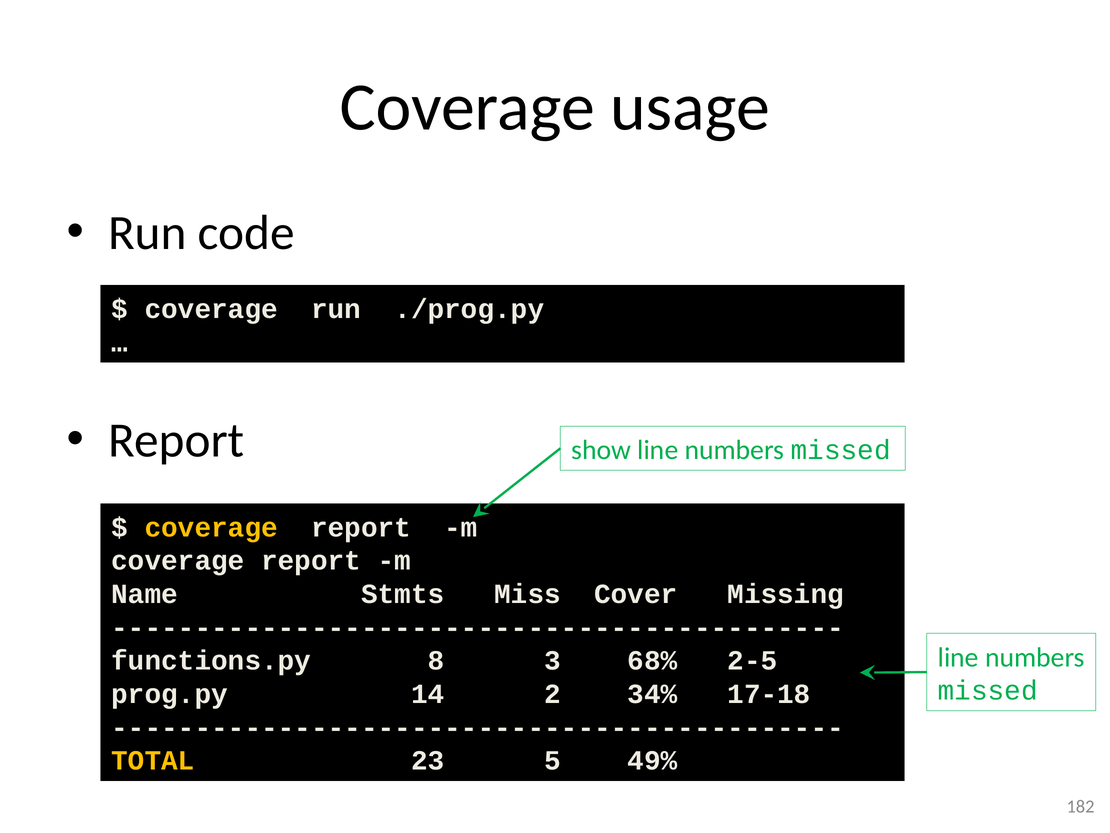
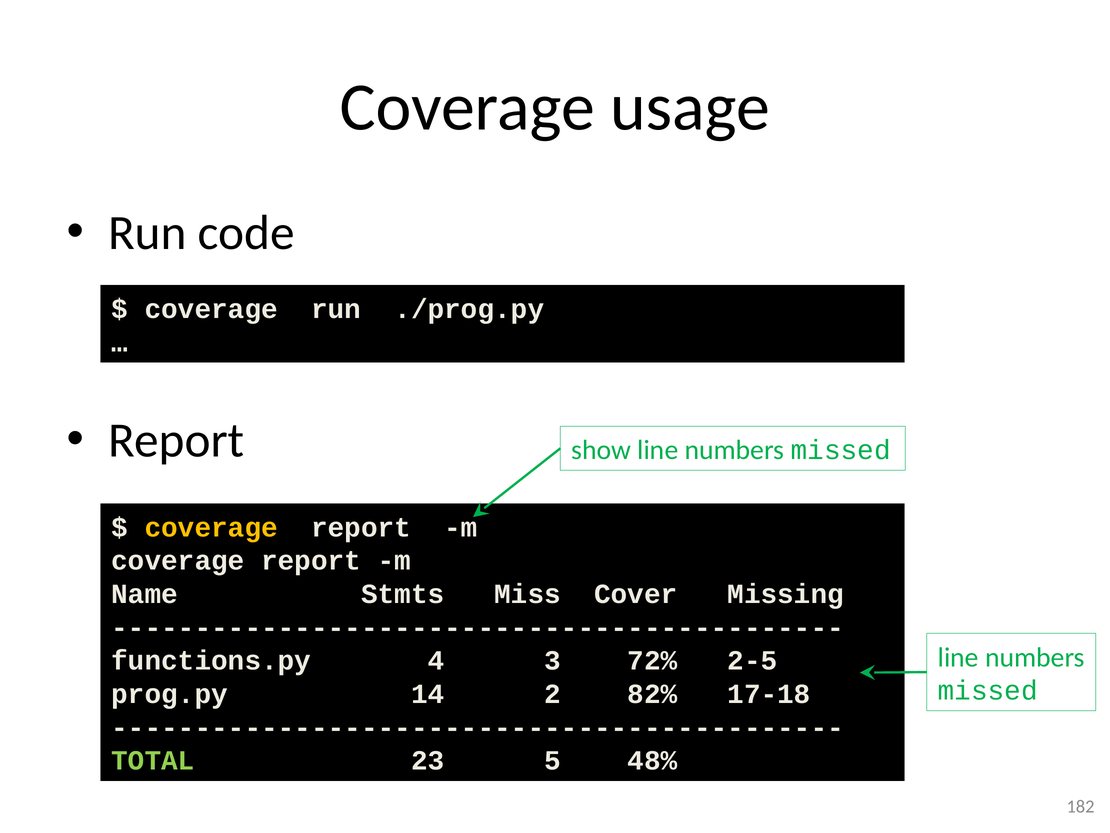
8: 8 -> 4
68%: 68% -> 72%
34%: 34% -> 82%
TOTAL colour: yellow -> light green
49%: 49% -> 48%
